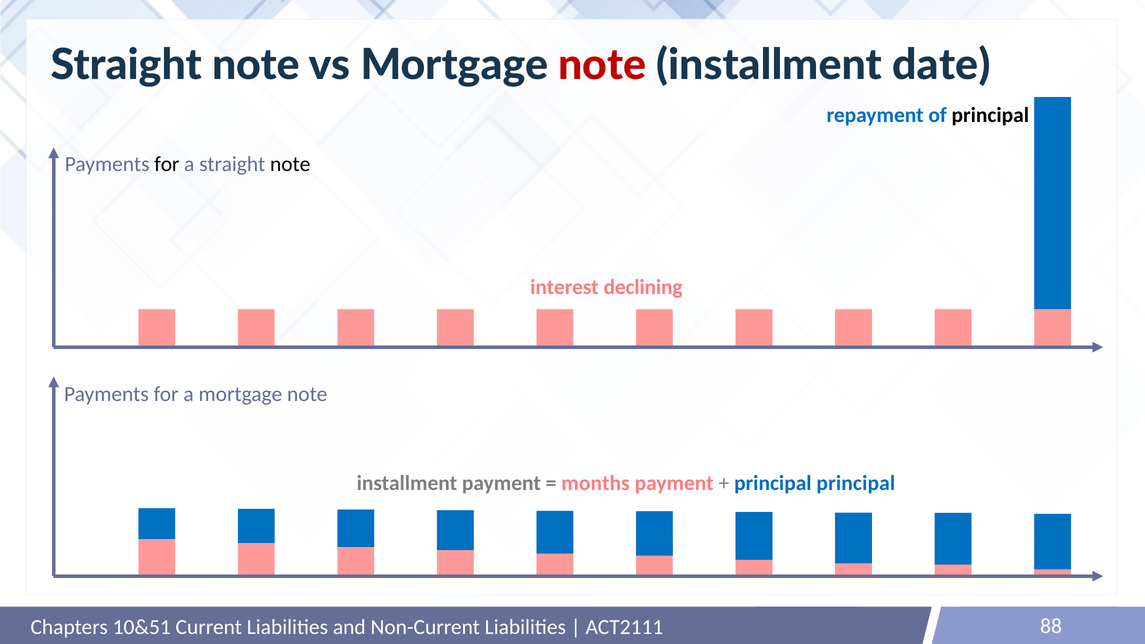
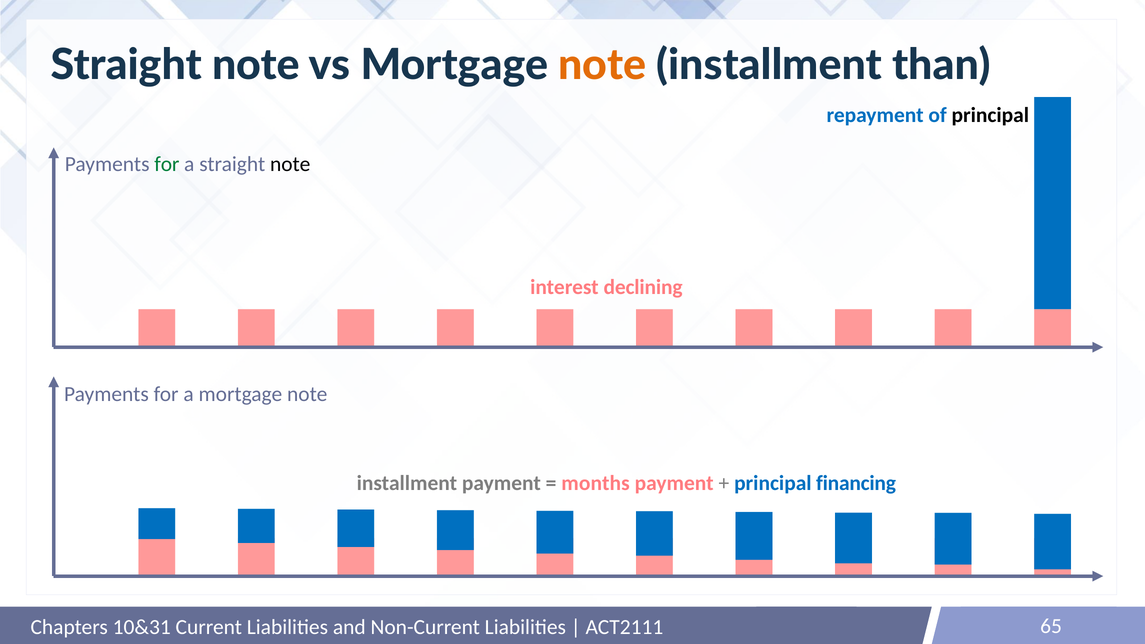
note at (602, 65) colour: red -> orange
date: date -> than
for at (167, 164) colour: black -> green
principal principal: principal -> financing
10&51: 10&51 -> 10&31
88: 88 -> 65
